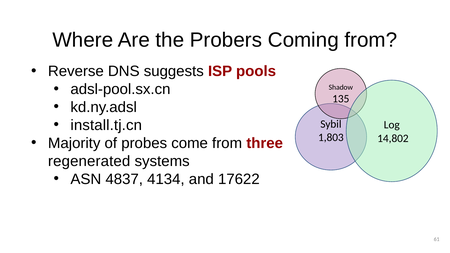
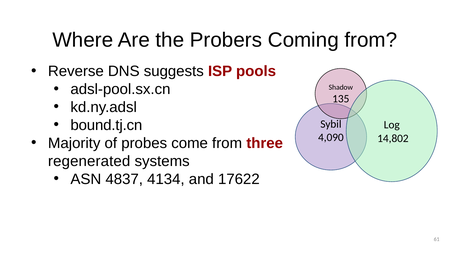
install.tj.cn: install.tj.cn -> bound.tj.cn
1,803: 1,803 -> 4,090
